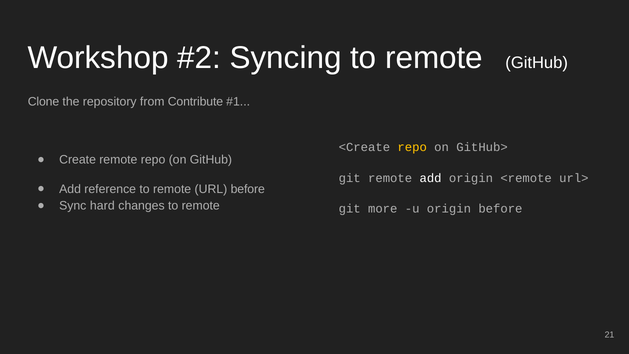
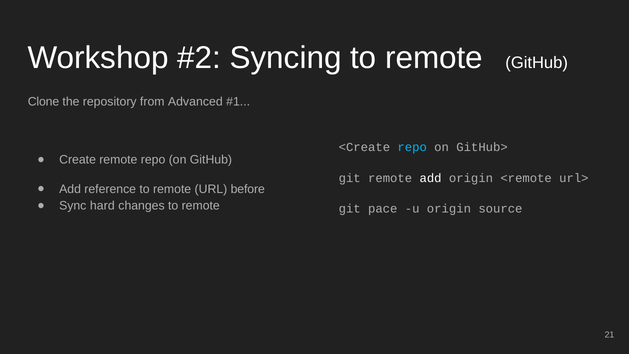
Contribute: Contribute -> Advanced
repo at (412, 147) colour: yellow -> light blue
more: more -> pace
origin before: before -> source
